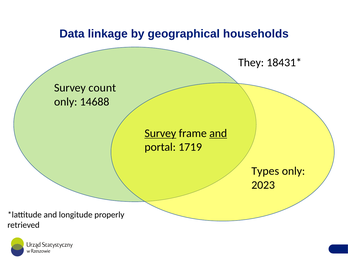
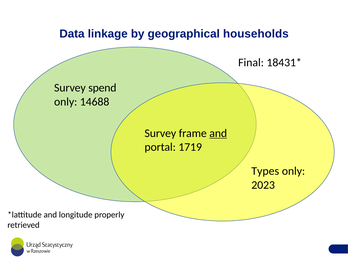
They: They -> Final
count: count -> spend
Survey at (160, 133) underline: present -> none
